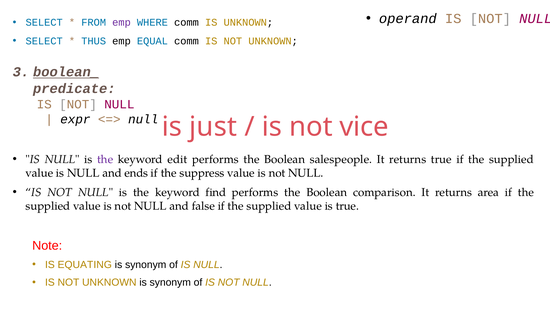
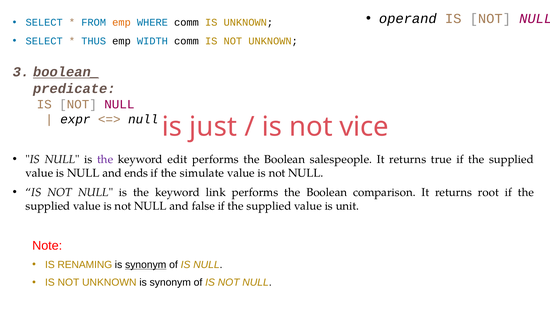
emp at (121, 23) colour: purple -> orange
EQUAL: EQUAL -> WIDTH
suppress: suppress -> simulate
find: find -> link
area: area -> root
is true: true -> unit
EQUATING: EQUATING -> RENAMING
synonym at (146, 265) underline: none -> present
